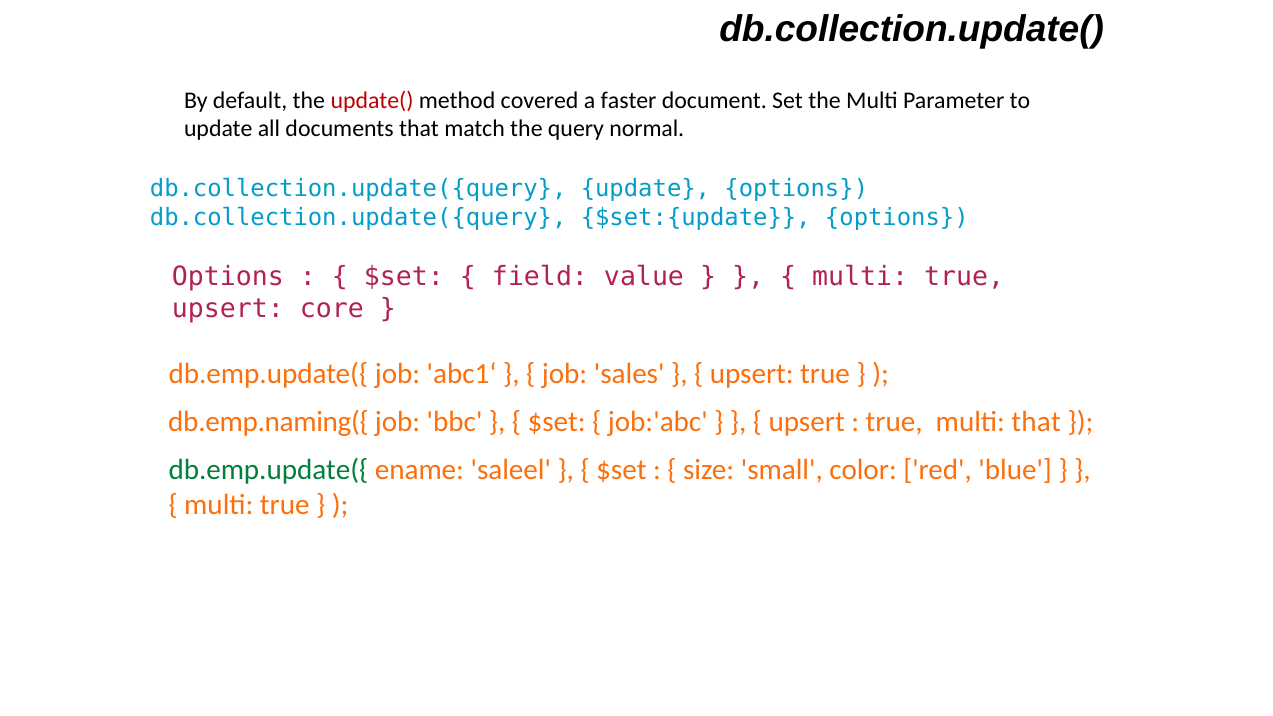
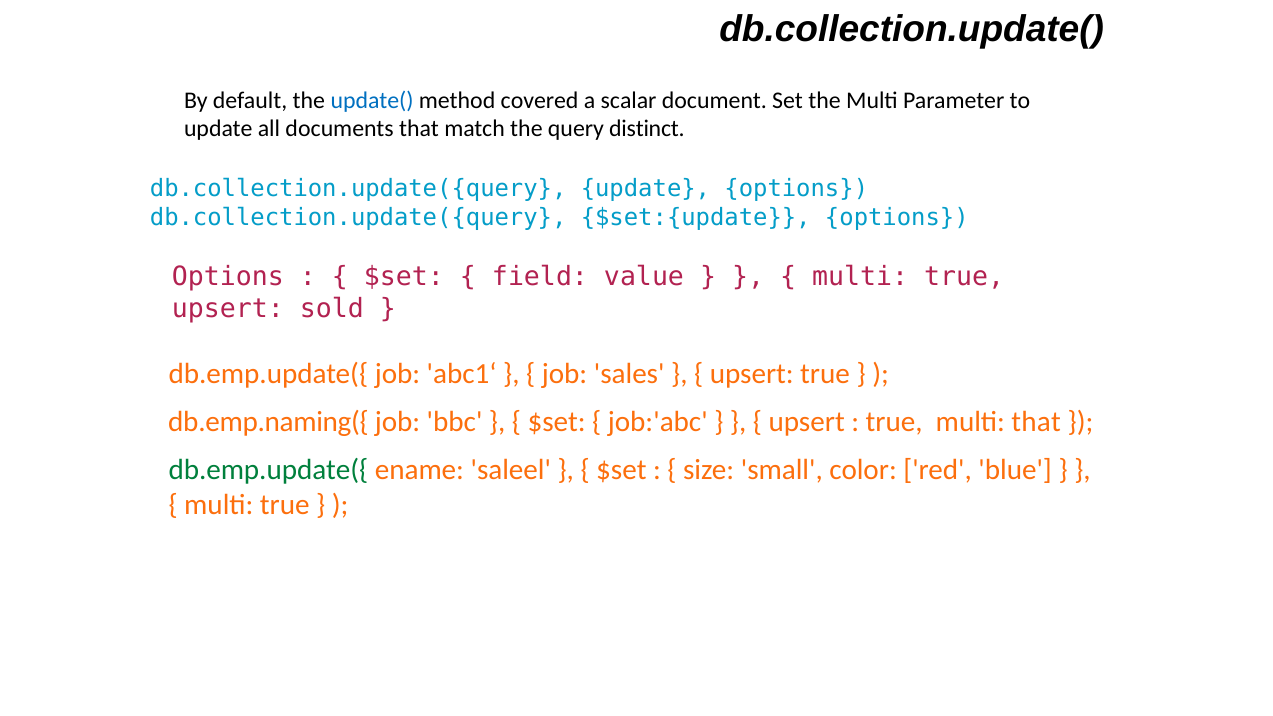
update( colour: red -> blue
faster: faster -> scalar
normal: normal -> distinct
core: core -> sold
